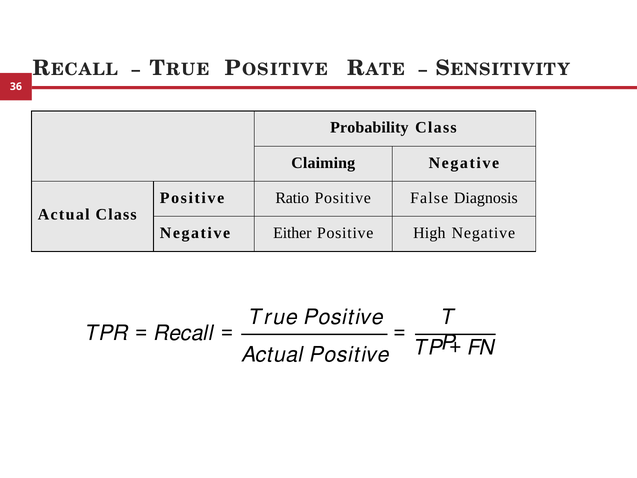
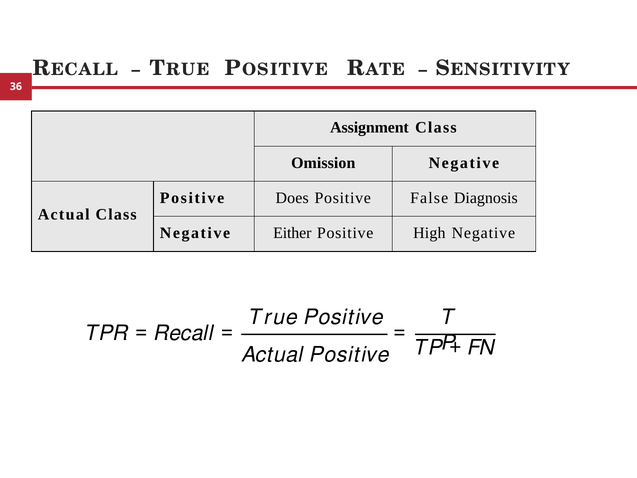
Probability: Probability -> Assignment
Claiming: Claiming -> Omission
Ratio: Ratio -> Does
